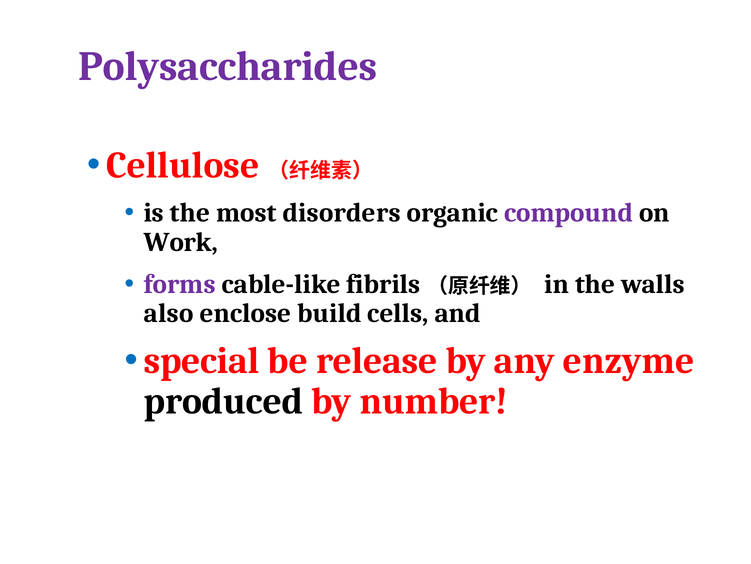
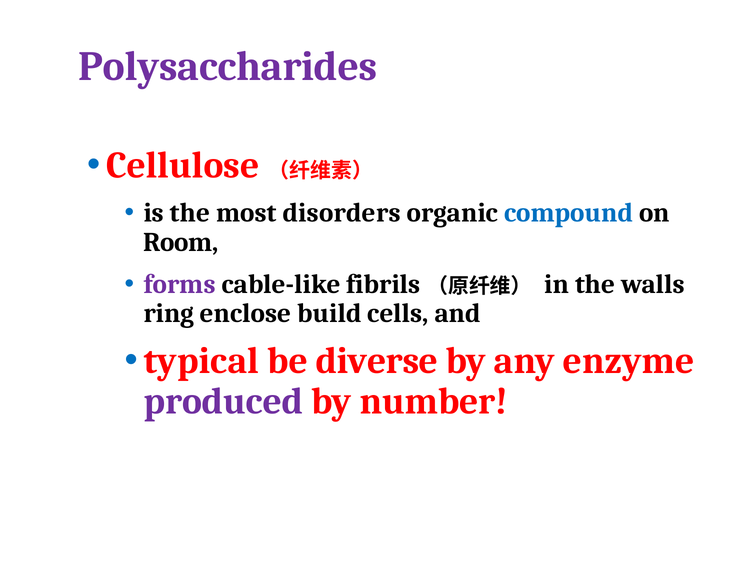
compound colour: purple -> blue
Work: Work -> Room
also: also -> ring
special: special -> typical
release: release -> diverse
produced colour: black -> purple
